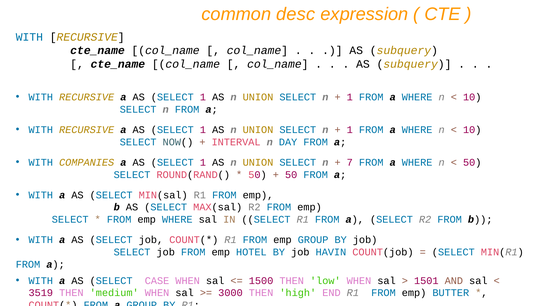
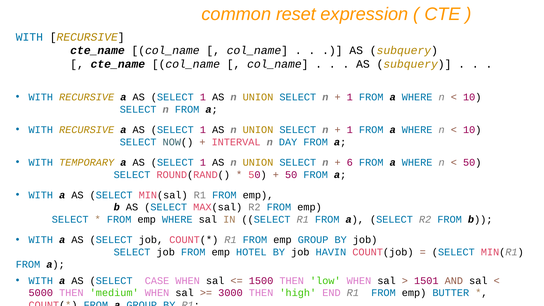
desc: desc -> reset
COMPANIES: COMPANIES -> TEMPORARY
7: 7 -> 6
3519: 3519 -> 5000
